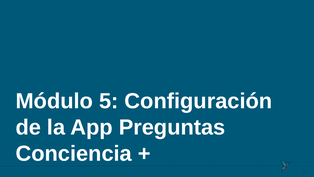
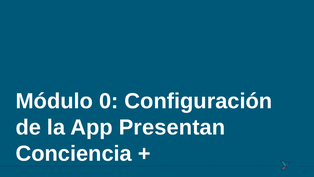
5: 5 -> 0
Preguntas: Preguntas -> Presentan
